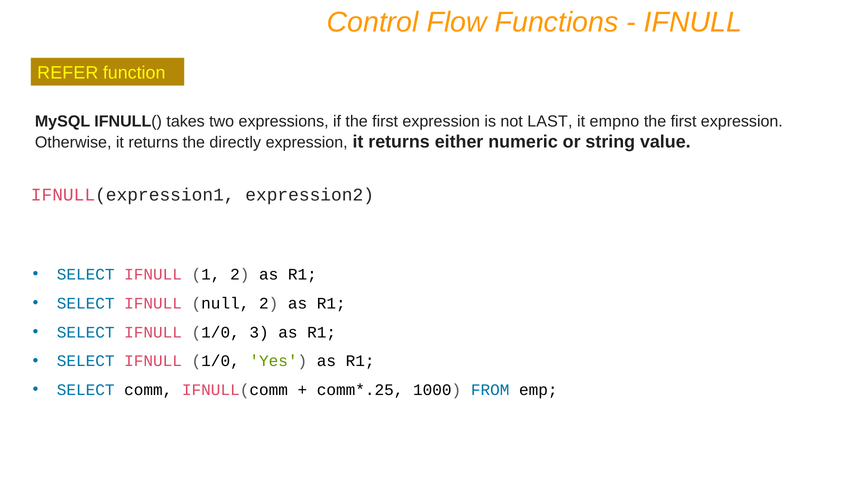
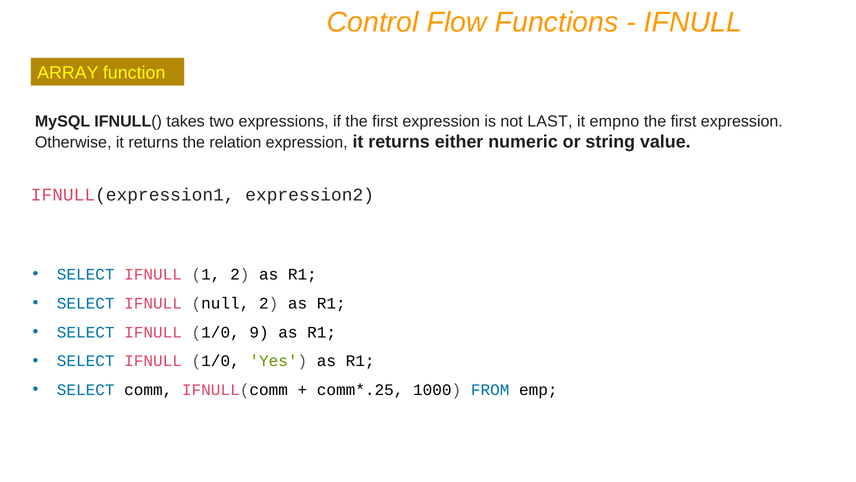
REFER: REFER -> ARRAY
directly: directly -> relation
3: 3 -> 9
